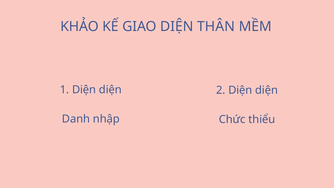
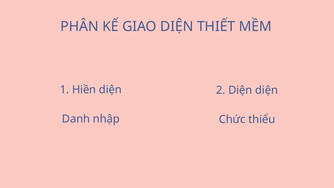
KHẢO: KHẢO -> PHÂN
THÂN: THÂN -> THIẾT
1 Diện: Diện -> Hiền
